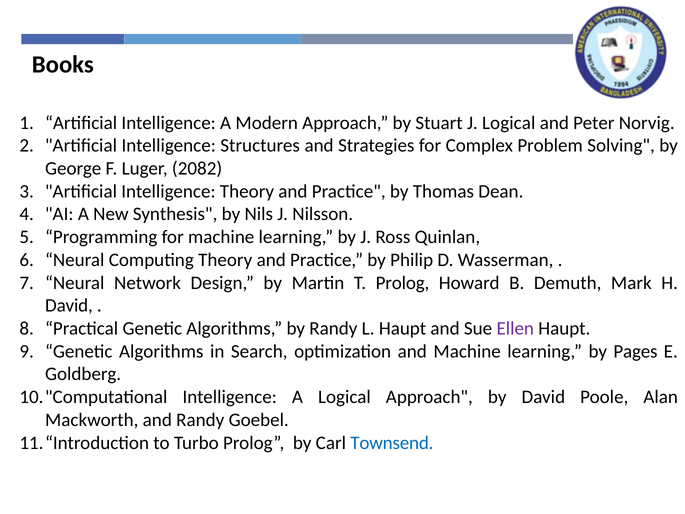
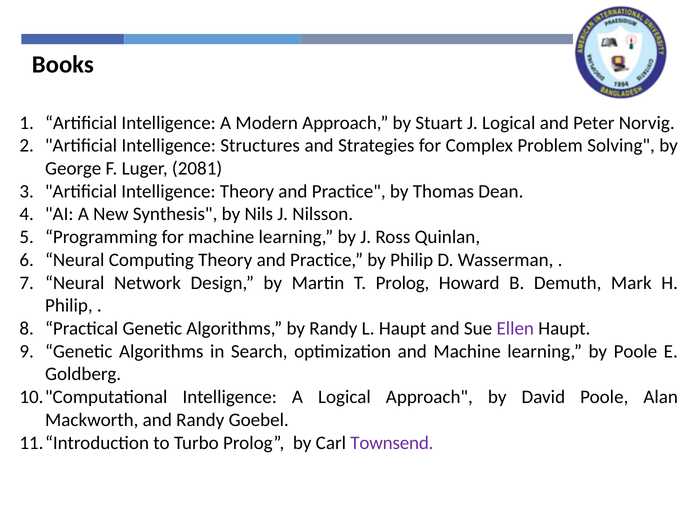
2082: 2082 -> 2081
David at (69, 305): David -> Philip
by Pages: Pages -> Poole
Townsend colour: blue -> purple
